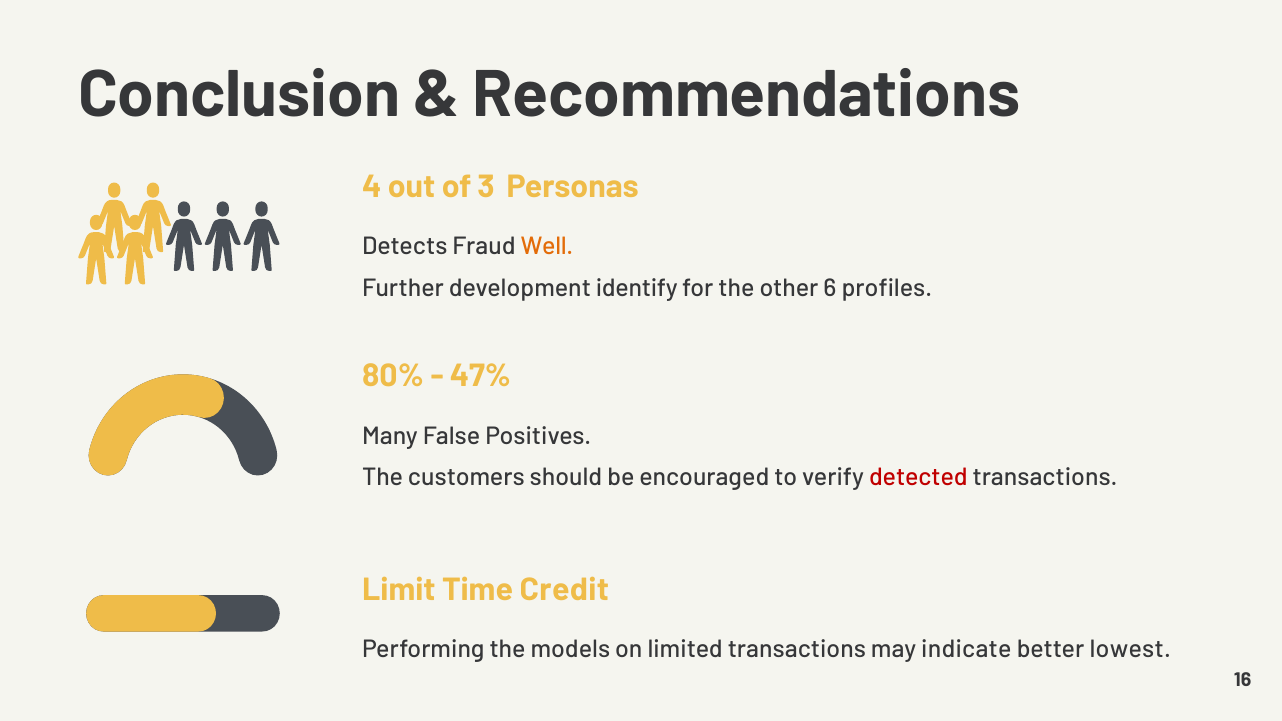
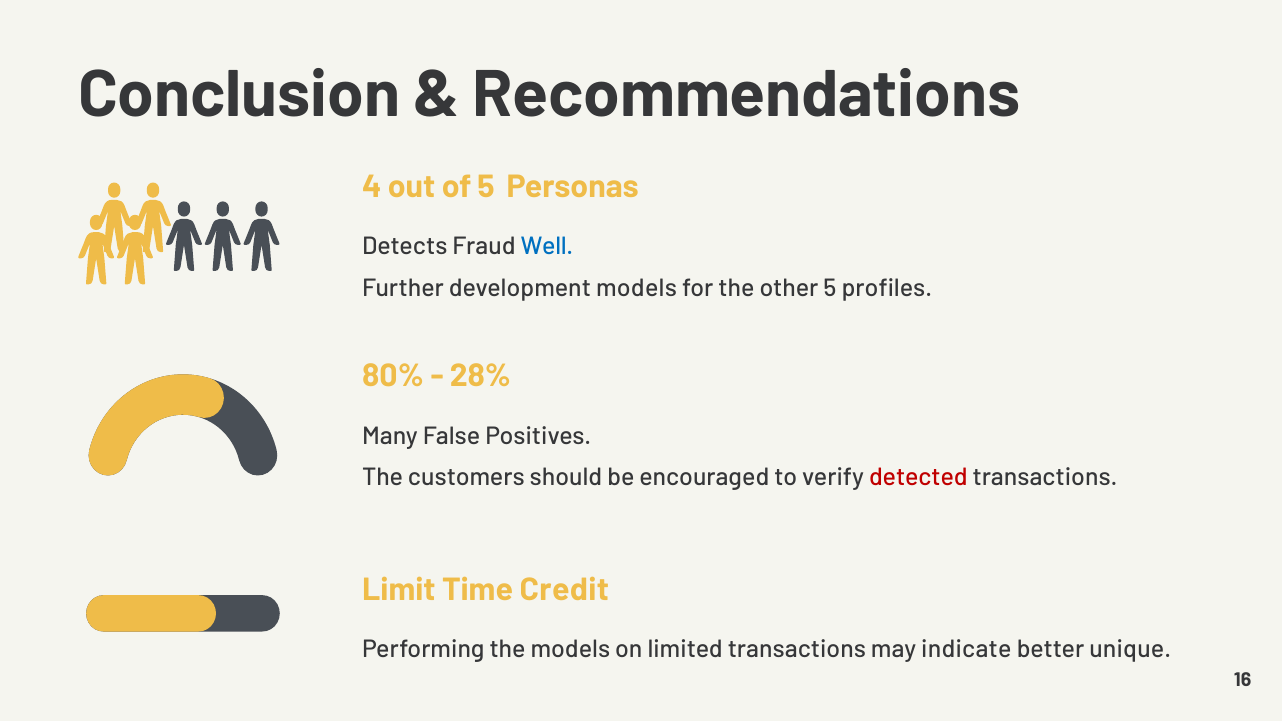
of 3: 3 -> 5
Well colour: orange -> blue
development identify: identify -> models
other 6: 6 -> 5
47%: 47% -> 28%
lowest: lowest -> unique
